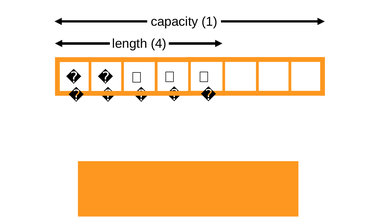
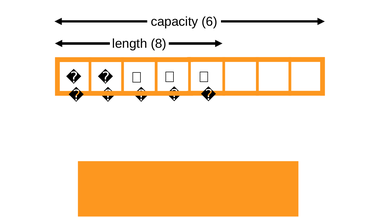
1: 1 -> 6
4: 4 -> 8
